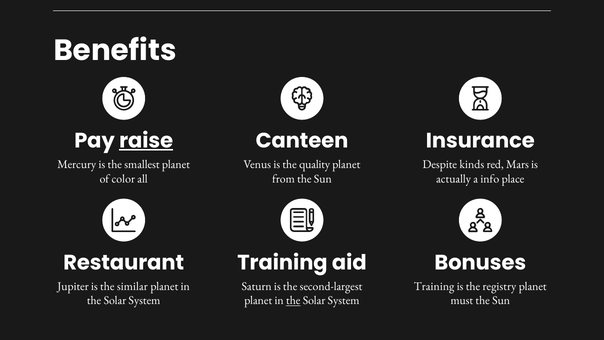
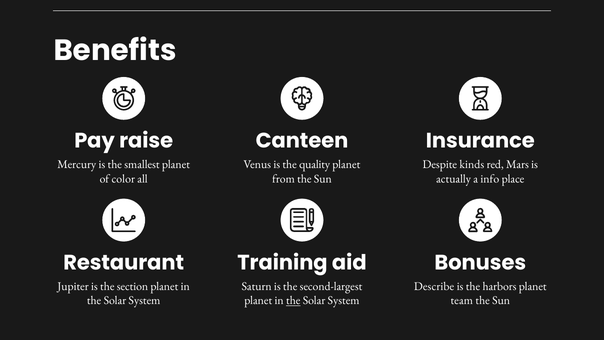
raise underline: present -> none
similar: similar -> section
Training at (434, 286): Training -> Describe
registry: registry -> harbors
must: must -> team
